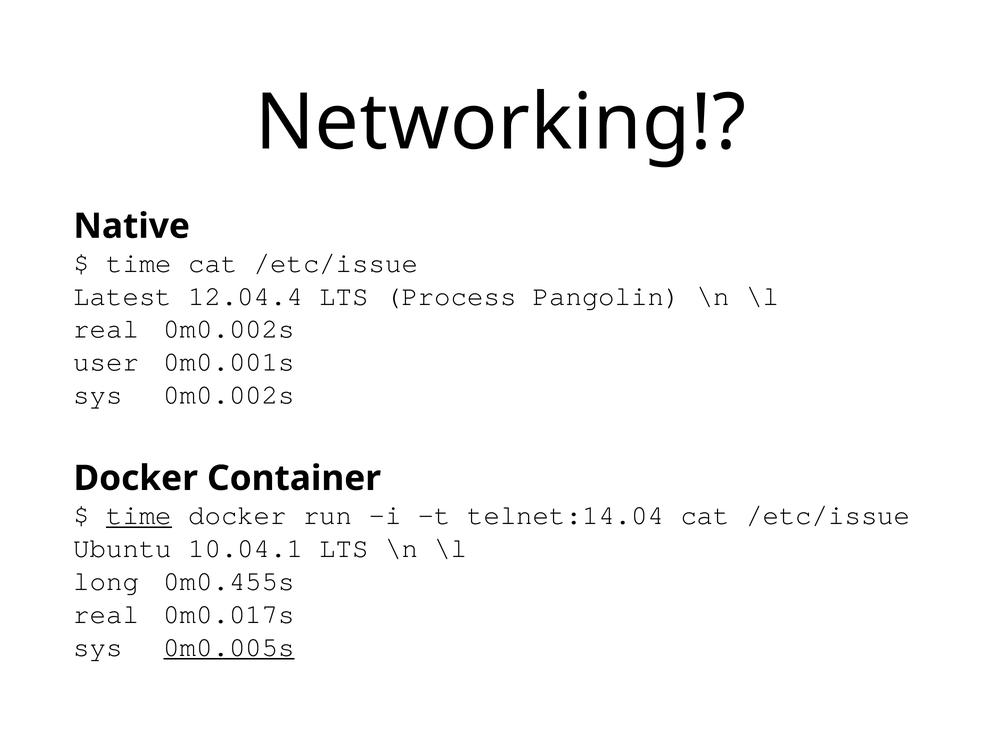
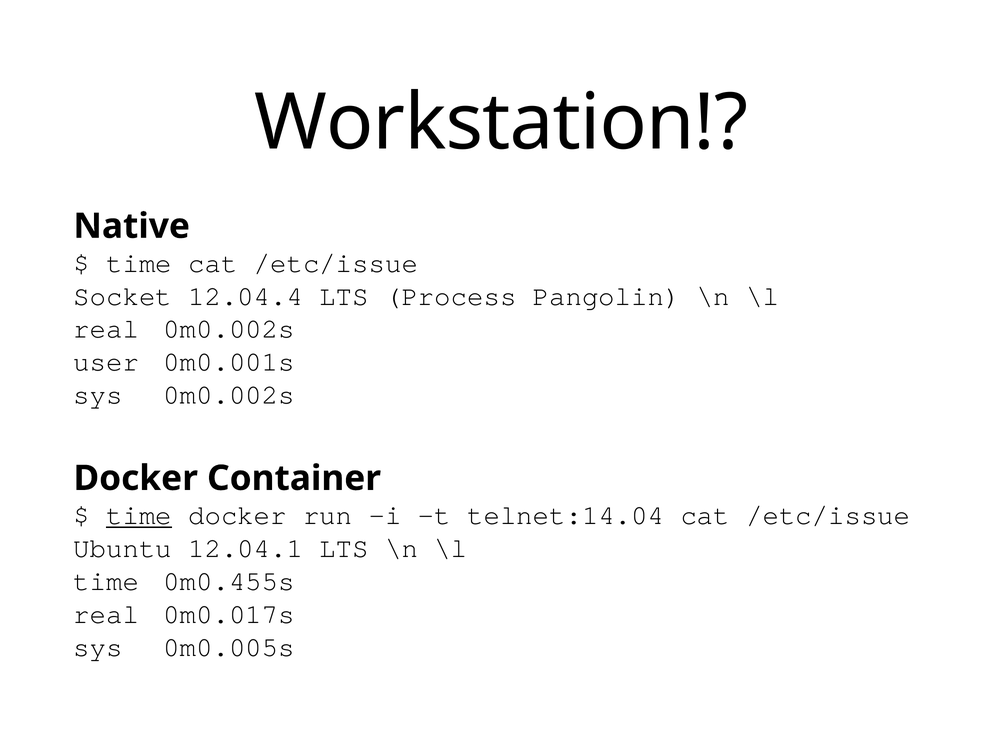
Networking: Networking -> Workstation
Latest: Latest -> Socket
10.04.1: 10.04.1 -> 12.04.1
long at (106, 581): long -> time
0m0.005s underline: present -> none
